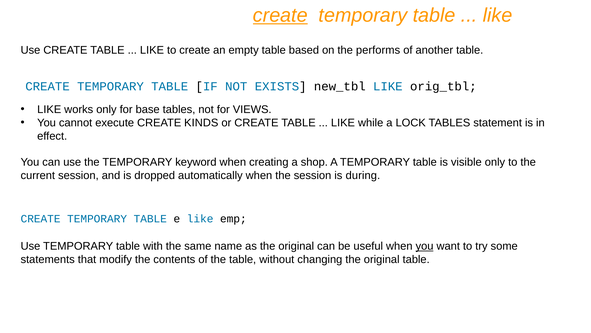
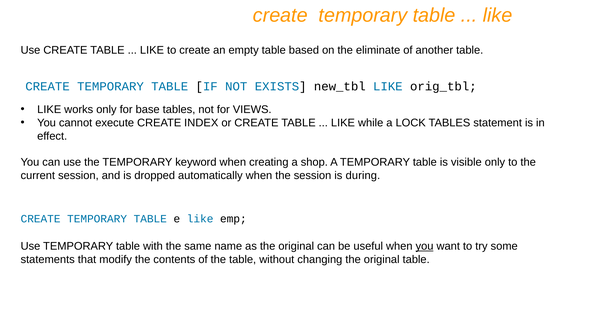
create at (280, 15) underline: present -> none
performs: performs -> eliminate
KINDS: KINDS -> INDEX
